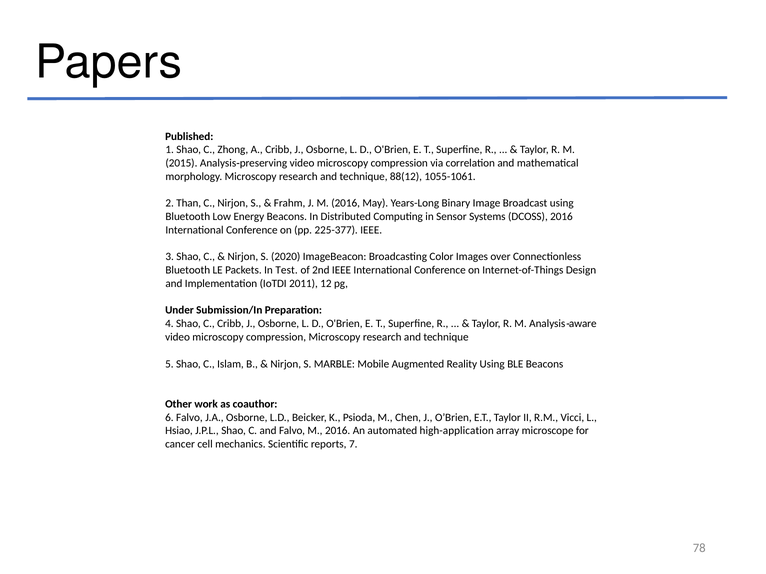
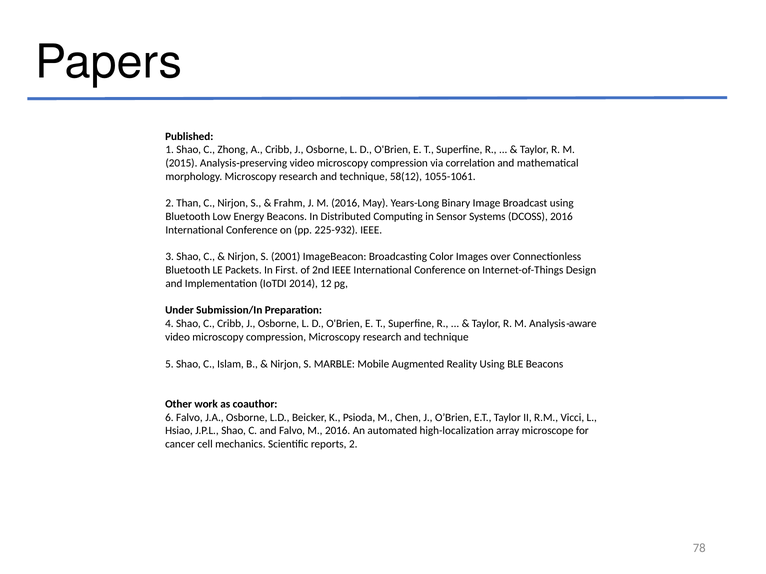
88(12: 88(12 -> 58(12
225-377: 225-377 -> 225-932
2020: 2020 -> 2001
Test: Test -> First
2011: 2011 -> 2014
high-application: high-application -> high-localization
reports 7: 7 -> 2
